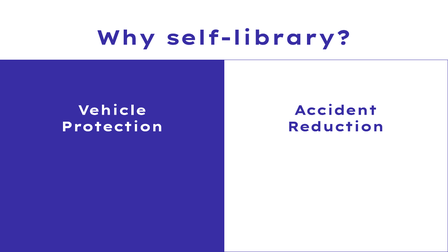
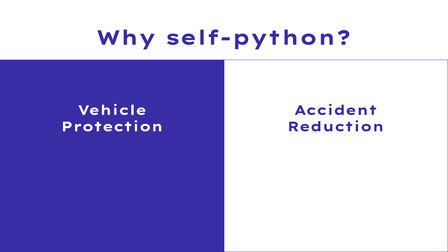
self-library: self-library -> self-python
